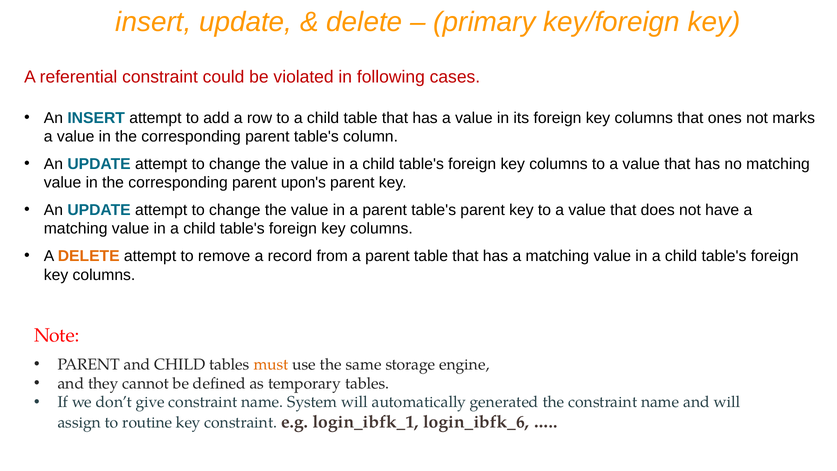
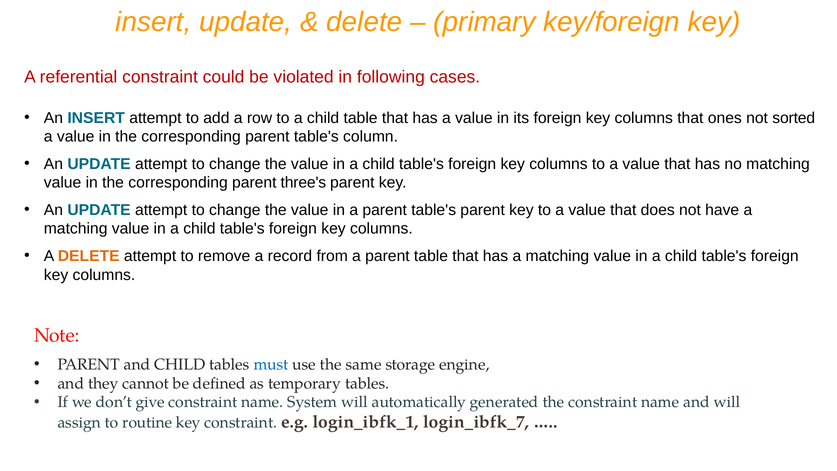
marks: marks -> sorted
upon's: upon's -> three's
must colour: orange -> blue
login_ibfk_6: login_ibfk_6 -> login_ibfk_7
